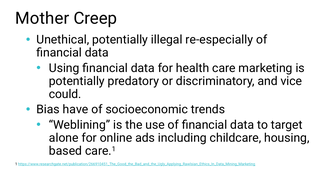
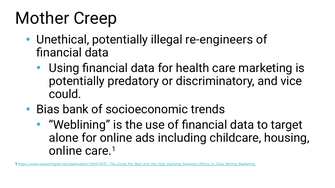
re-especially: re-especially -> re-engineers
have: have -> bank
based at (65, 151): based -> online
